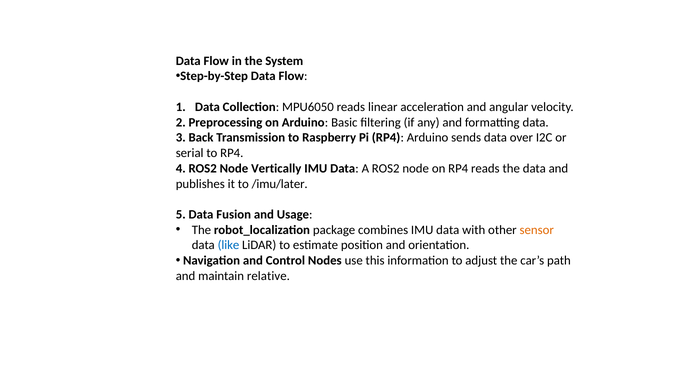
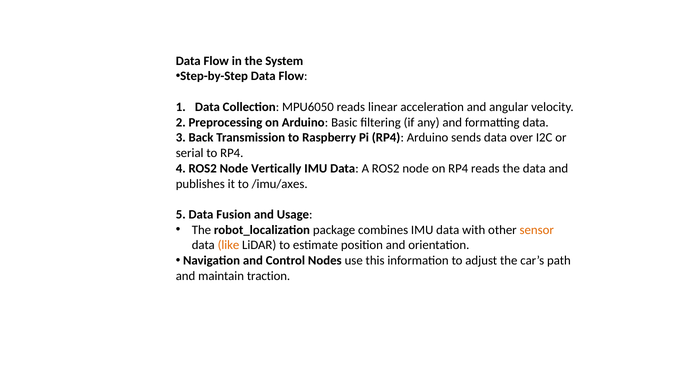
/imu/later: /imu/later -> /imu/axes
like colour: blue -> orange
relative: relative -> traction
